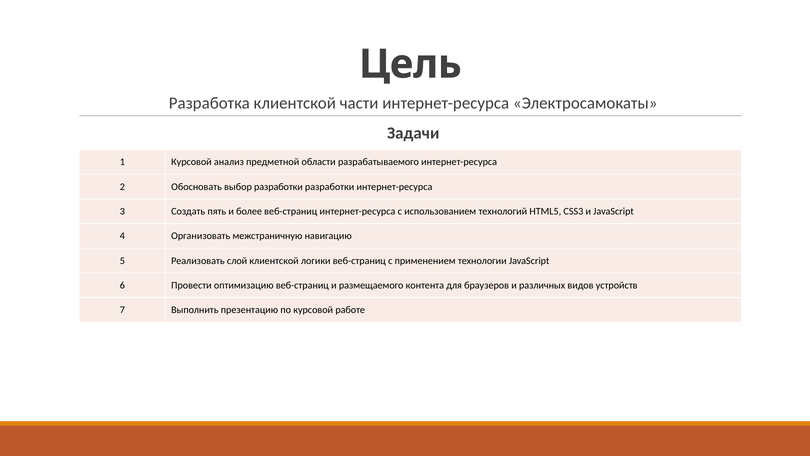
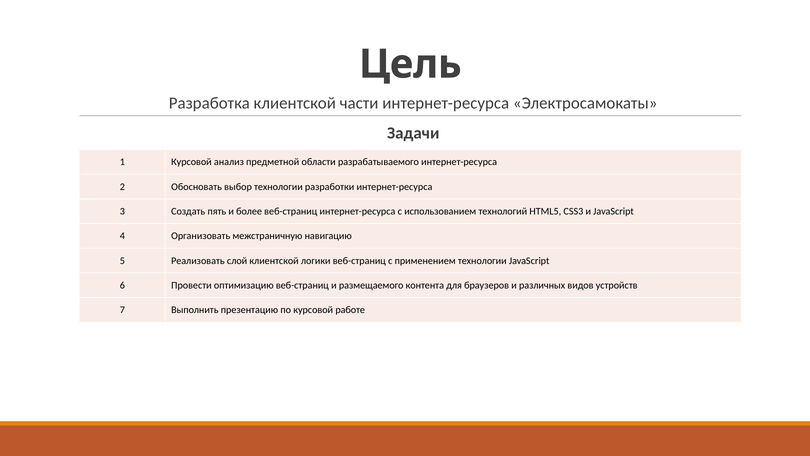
выбор разработки: разработки -> технологии
